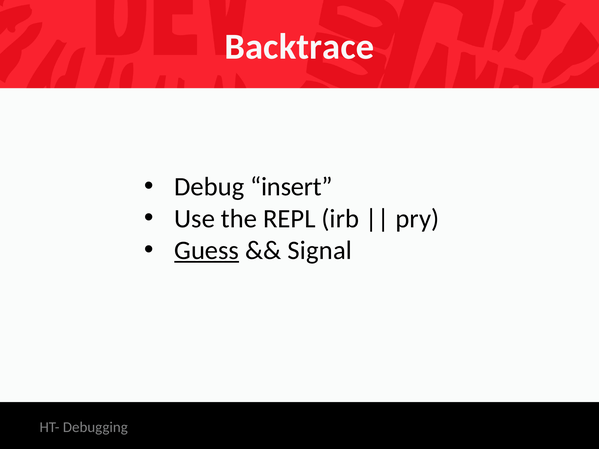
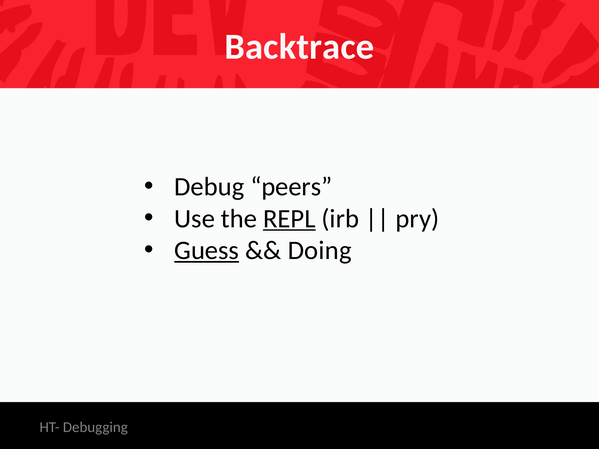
insert: insert -> peers
REPL underline: none -> present
Signal: Signal -> Doing
